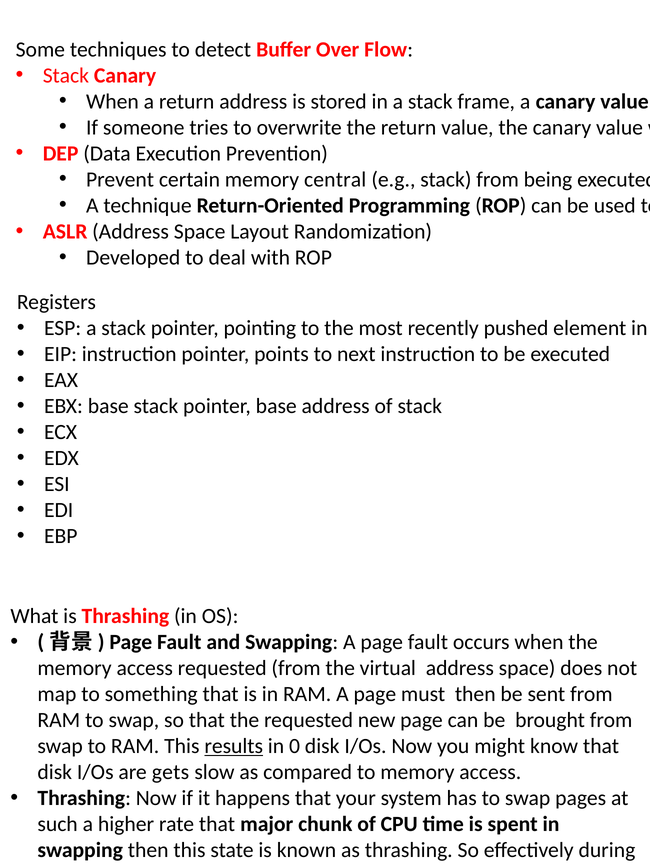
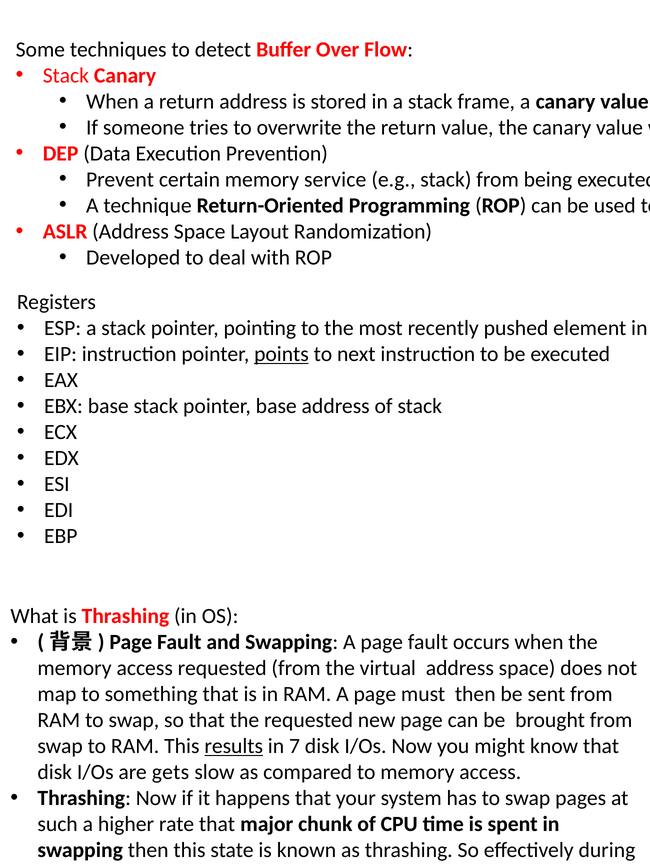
central: central -> service
points underline: none -> present
0: 0 -> 7
